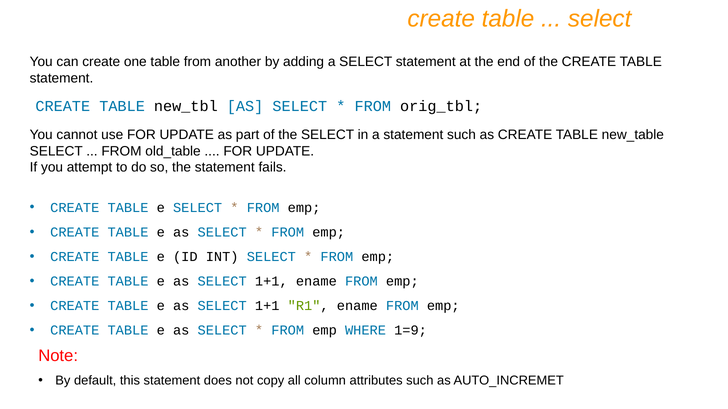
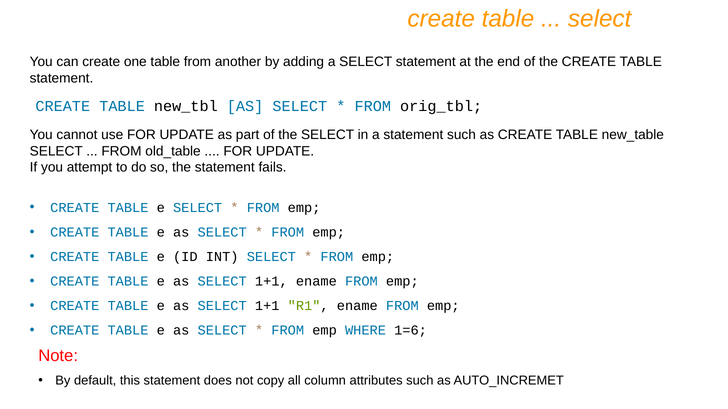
1=9: 1=9 -> 1=6
